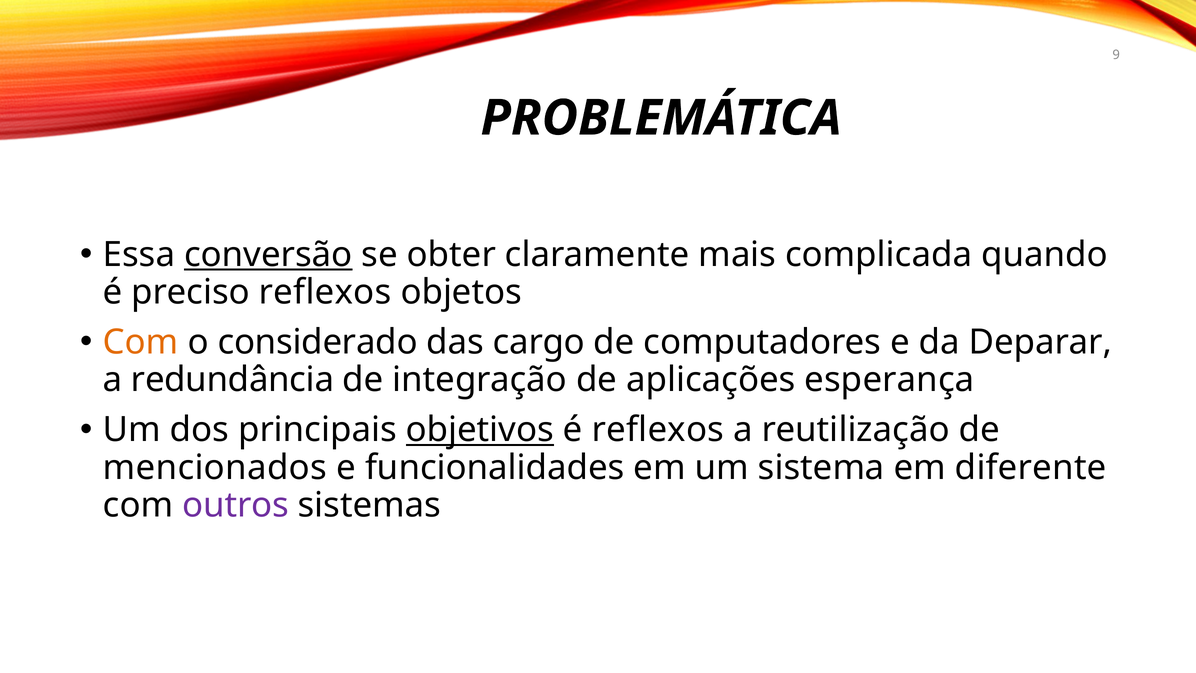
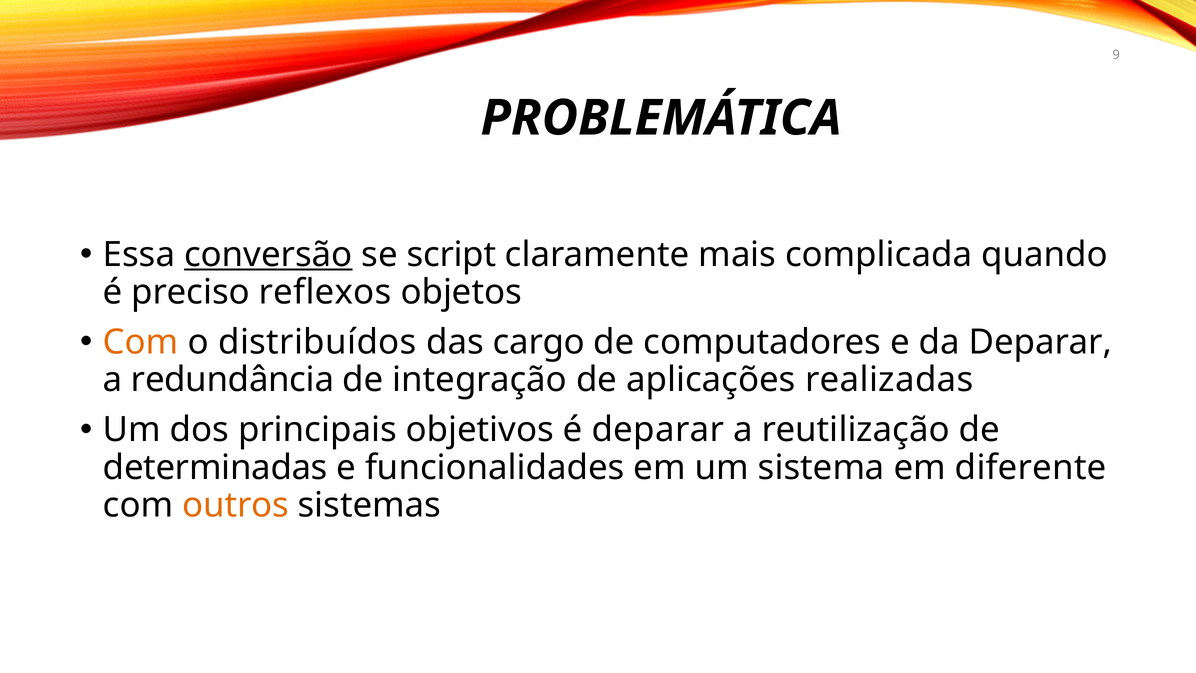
obter: obter -> script
considerado: considerado -> distribuídos
esperança: esperança -> realizadas
objetivos underline: present -> none
é reflexos: reflexos -> deparar
mencionados: mencionados -> determinadas
outros colour: purple -> orange
